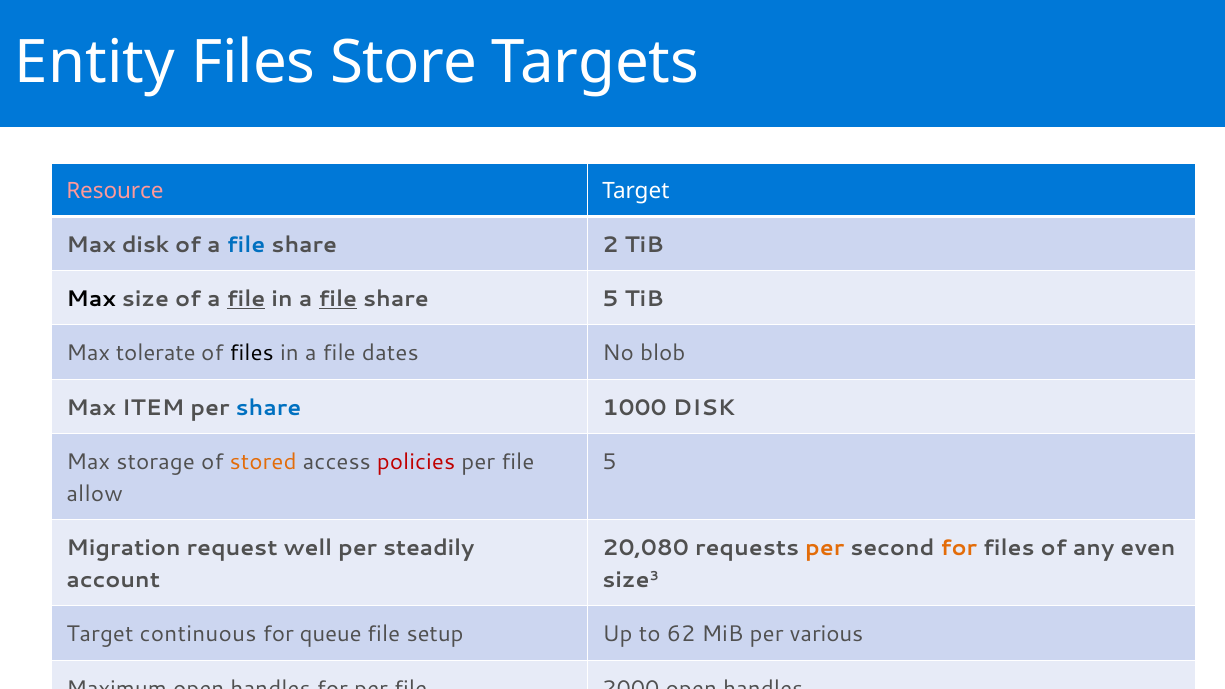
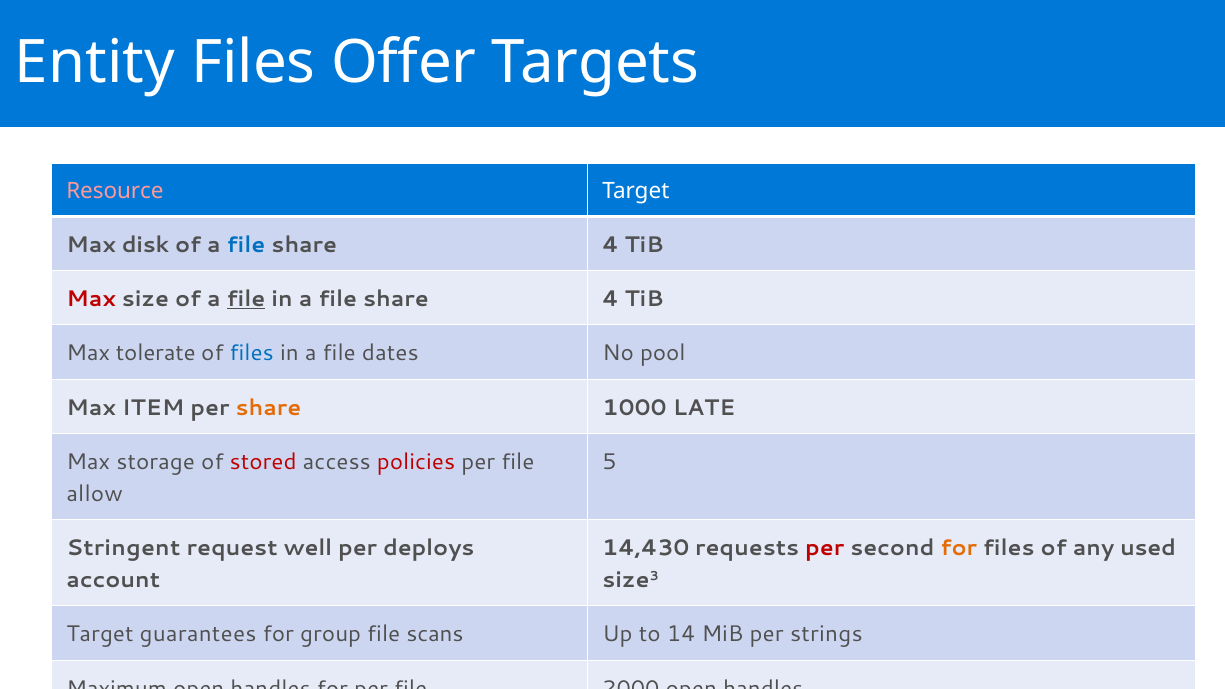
Store: Store -> Offer
2 at (611, 245): 2 -> 4
Max at (91, 299) colour: black -> red
file at (338, 299) underline: present -> none
5 at (611, 299): 5 -> 4
files at (252, 353) colour: black -> blue
blob: blob -> pool
share at (268, 408) colour: blue -> orange
1000 DISK: DISK -> LATE
stored colour: orange -> red
Migration: Migration -> Stringent
steadily: steadily -> deploys
20,080: 20,080 -> 14,430
per at (825, 548) colour: orange -> red
even: even -> used
continuous: continuous -> guarantees
queue: queue -> group
setup: setup -> scans
62: 62 -> 14
various: various -> strings
